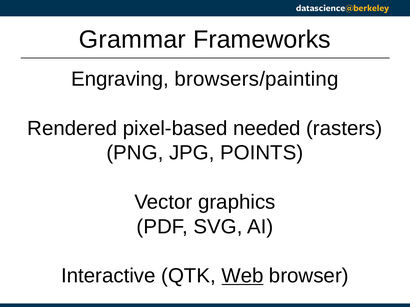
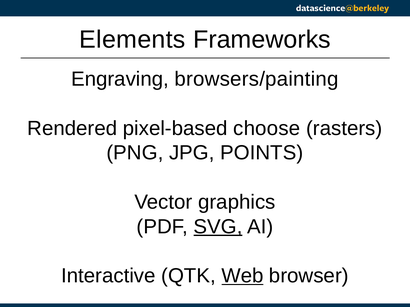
Grammar: Grammar -> Elements
needed: needed -> choose
SVG underline: none -> present
